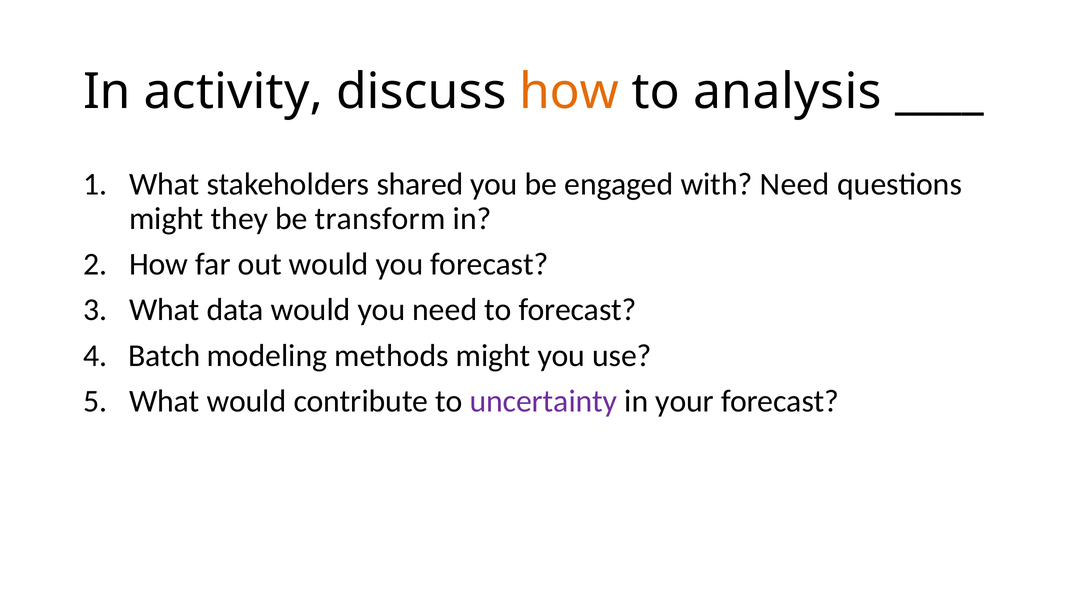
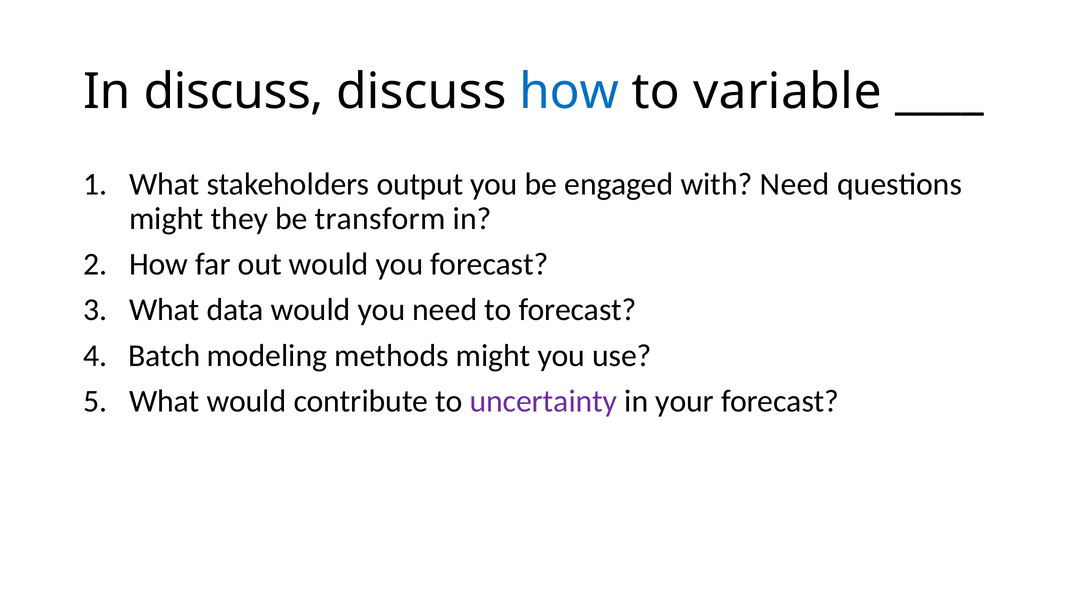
In activity: activity -> discuss
how at (569, 92) colour: orange -> blue
analysis: analysis -> variable
shared: shared -> output
